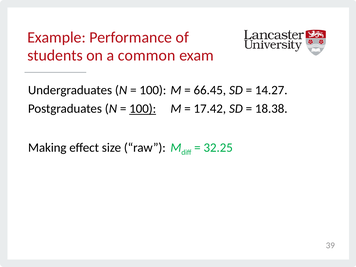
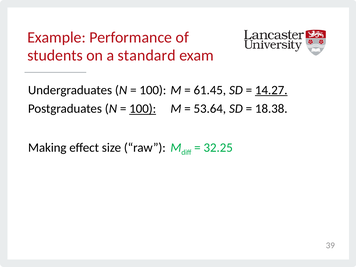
common: common -> standard
66.45: 66.45 -> 61.45
14.27 underline: none -> present
17.42: 17.42 -> 53.64
